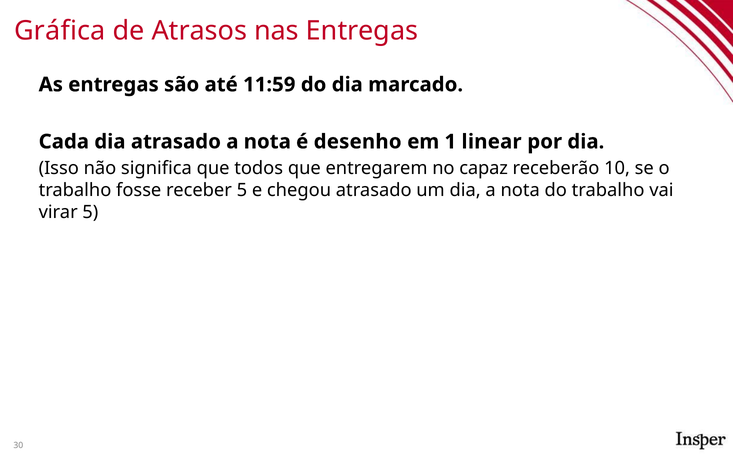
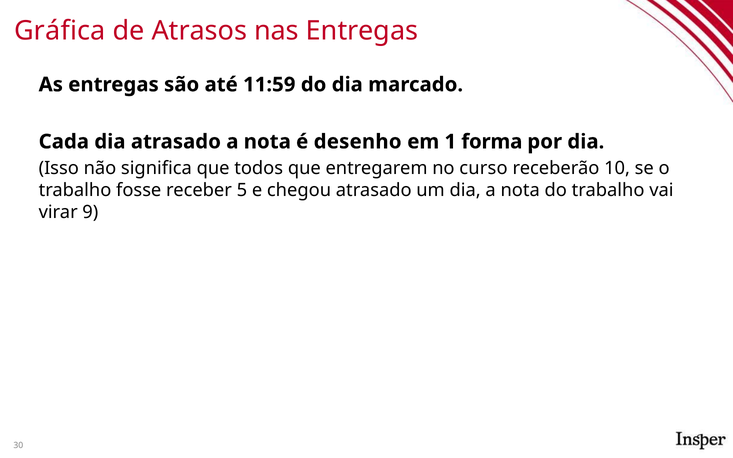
linear: linear -> forma
capaz: capaz -> curso
virar 5: 5 -> 9
